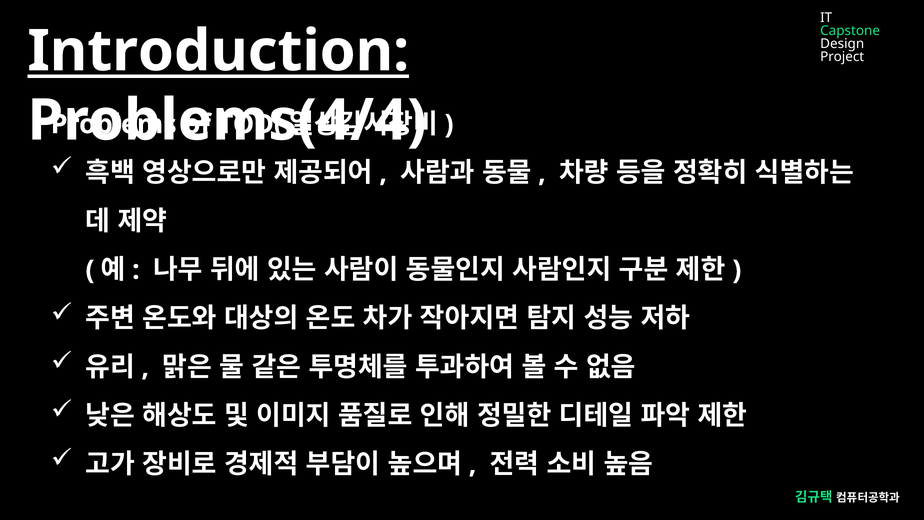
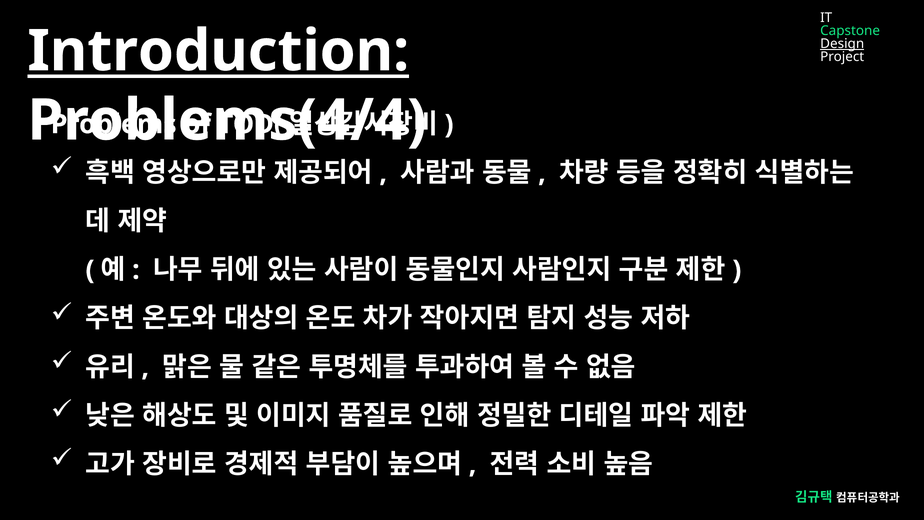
Design underline: none -> present
